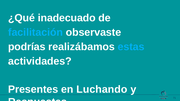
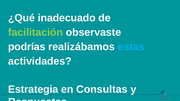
facilitación colour: light blue -> light green
Presentes: Presentes -> Estrategia
Luchando: Luchando -> Consultas
